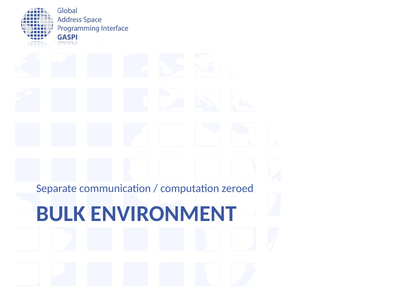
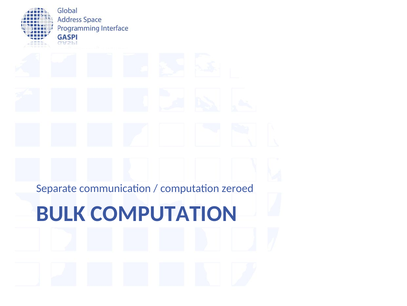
BULK ENVIRONMENT: ENVIRONMENT -> COMPUTATION
